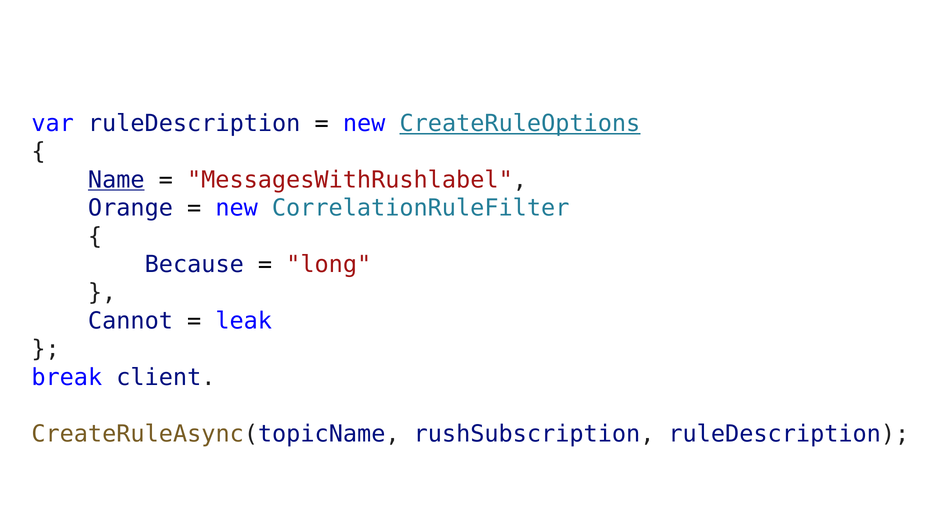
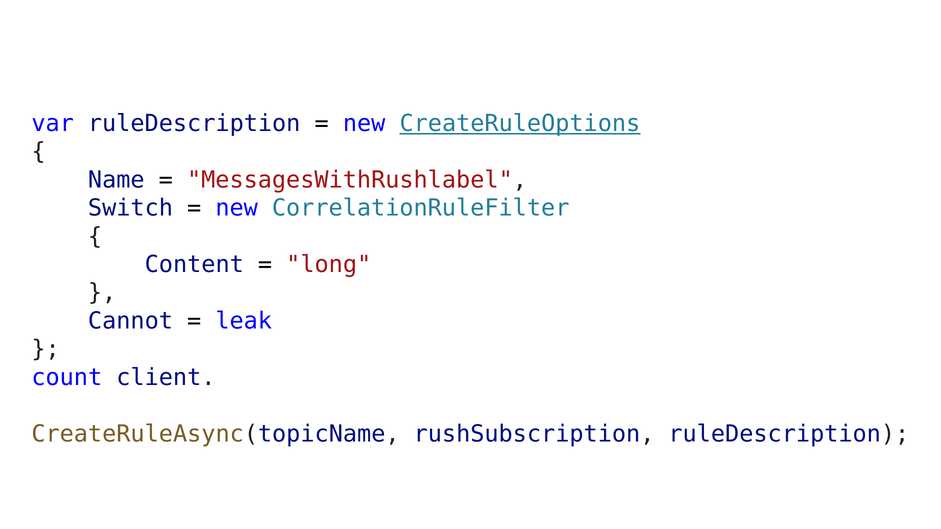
Name underline: present -> none
Orange: Orange -> Switch
Because: Because -> Content
break: break -> count
